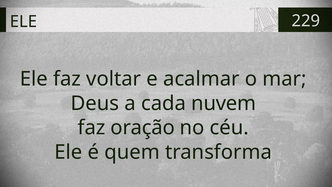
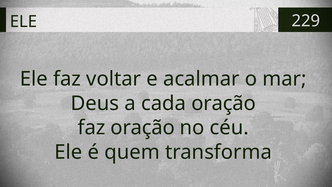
cada nuvem: nuvem -> oração
